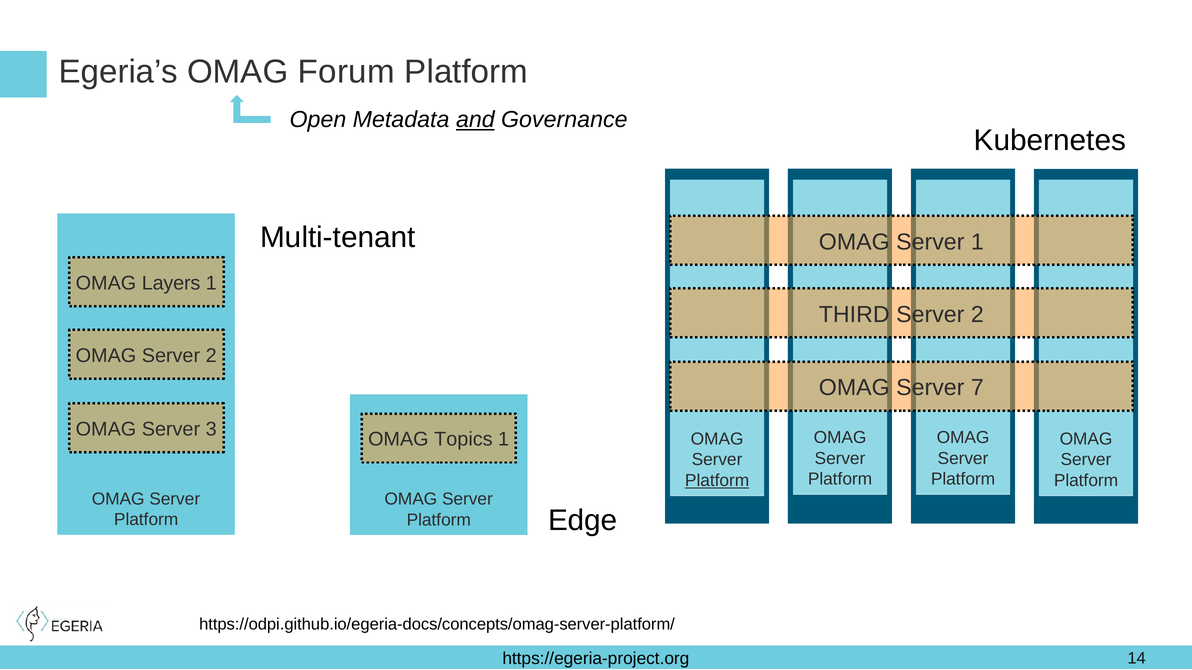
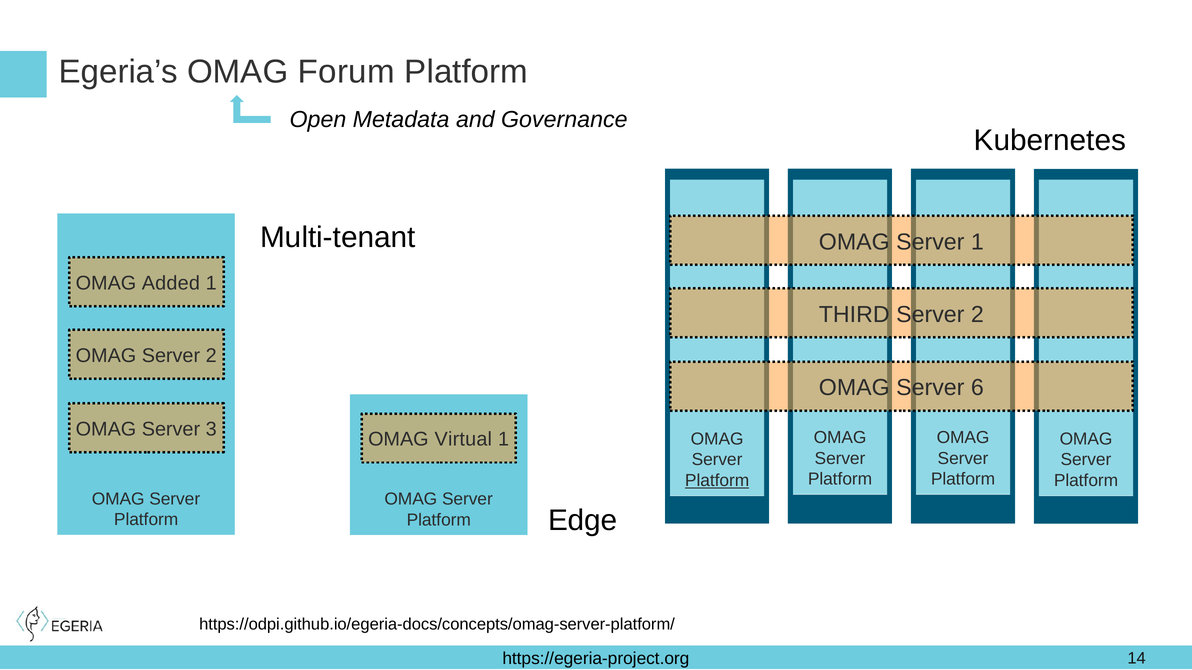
and underline: present -> none
Layers: Layers -> Added
7: 7 -> 6
Topics: Topics -> Virtual
